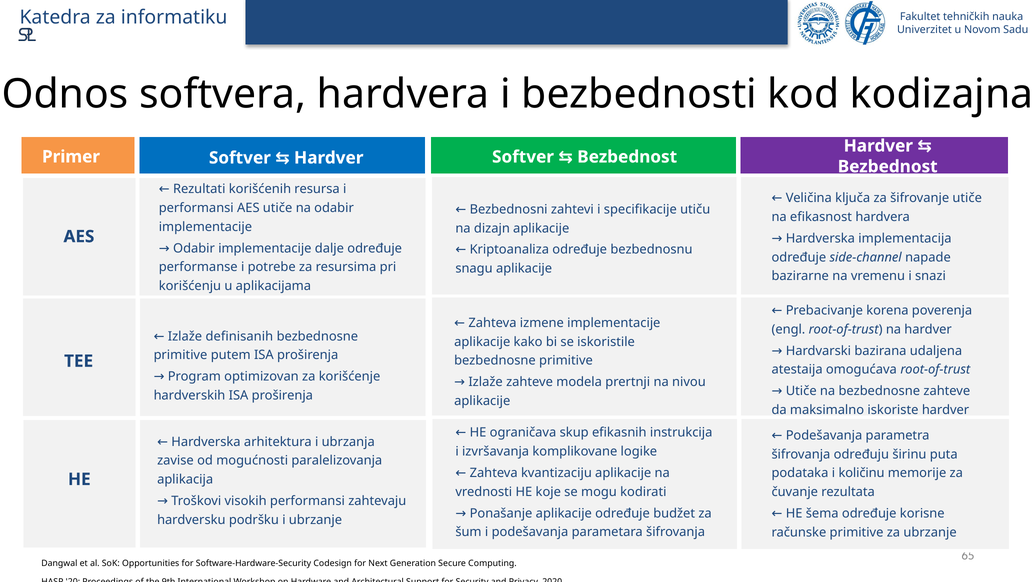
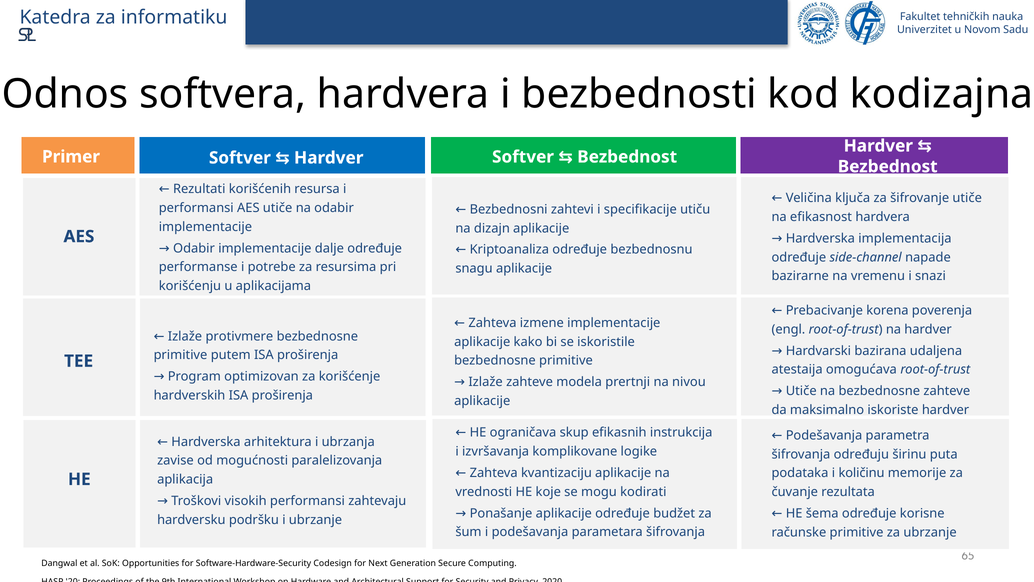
definisanih: definisanih -> protivmere
